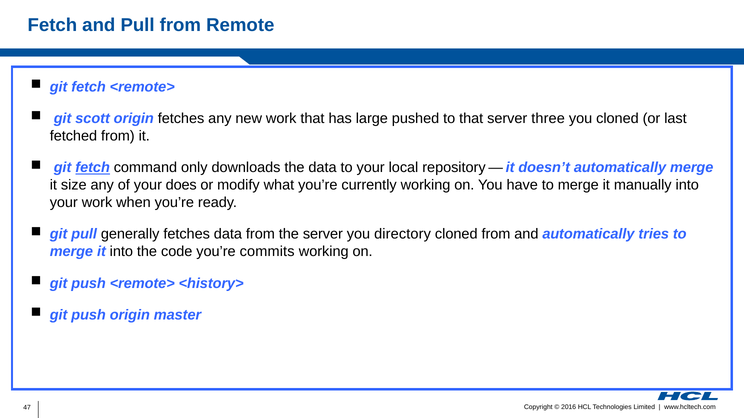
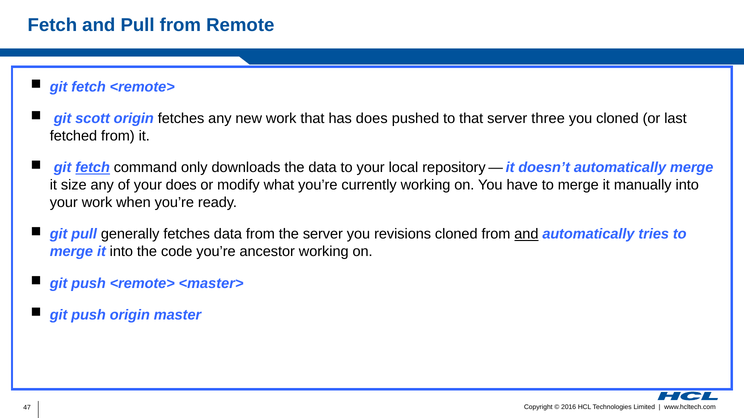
has large: large -> does
directory: directory -> revisions
and at (526, 234) underline: none -> present
commits: commits -> ancestor
<history>: <history> -> <master>
